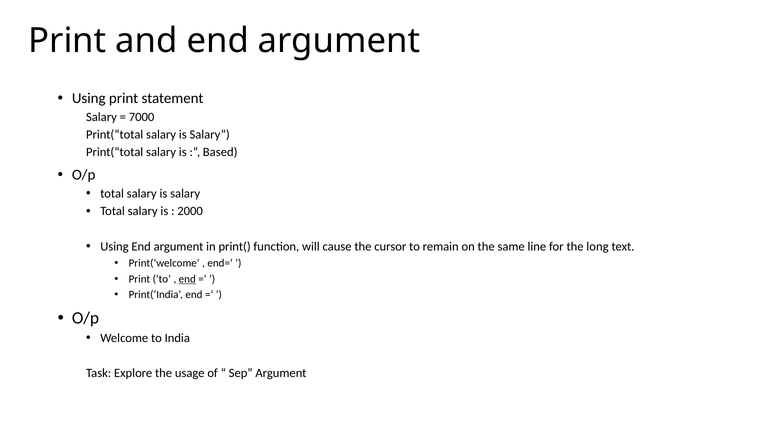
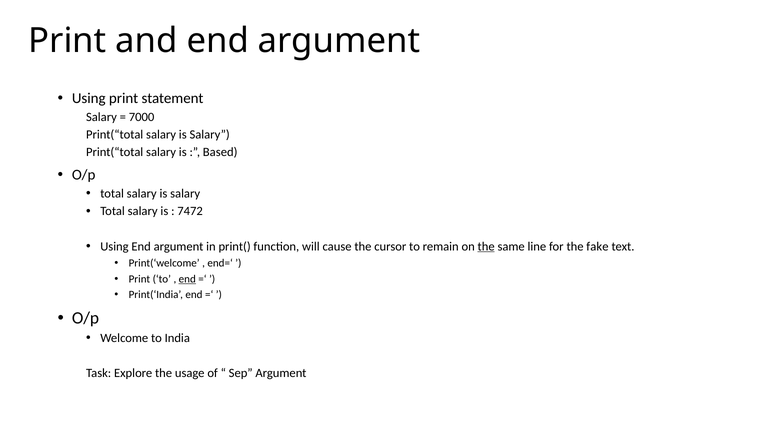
2000: 2000 -> 7472
the at (486, 246) underline: none -> present
long: long -> fake
